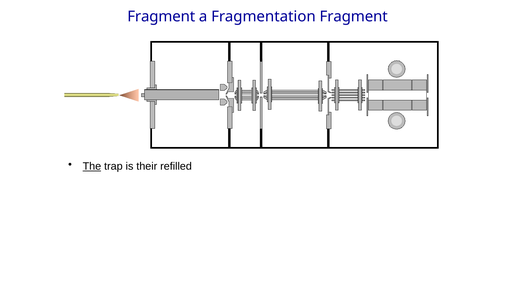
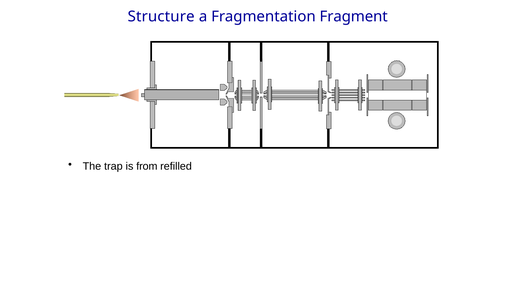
Fragment at (161, 16): Fragment -> Structure
The underline: present -> none
their: their -> from
